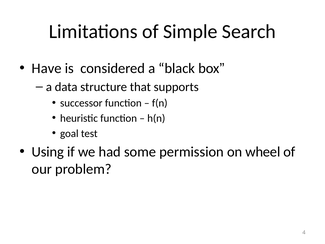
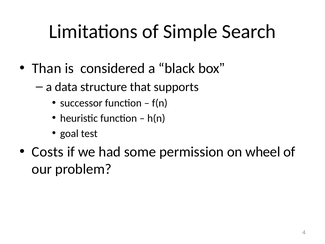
Have: Have -> Than
Using: Using -> Costs
